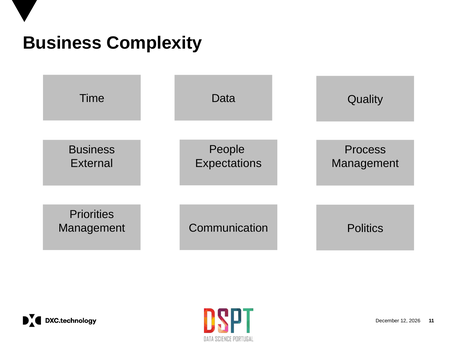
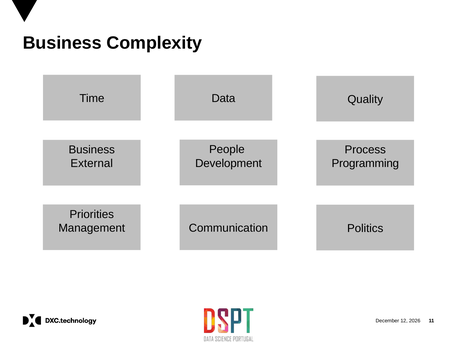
Expectations: Expectations -> Development
Management at (365, 163): Management -> Programming
